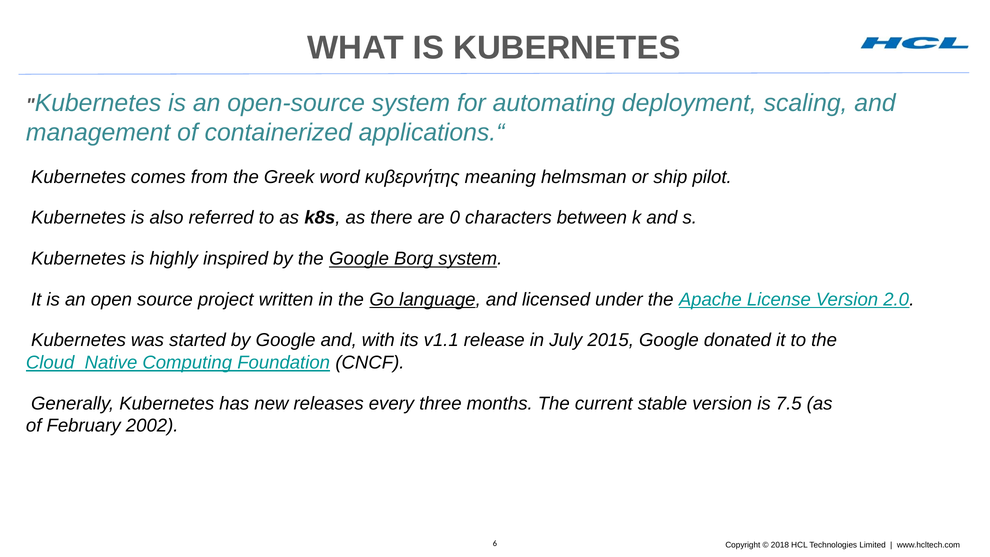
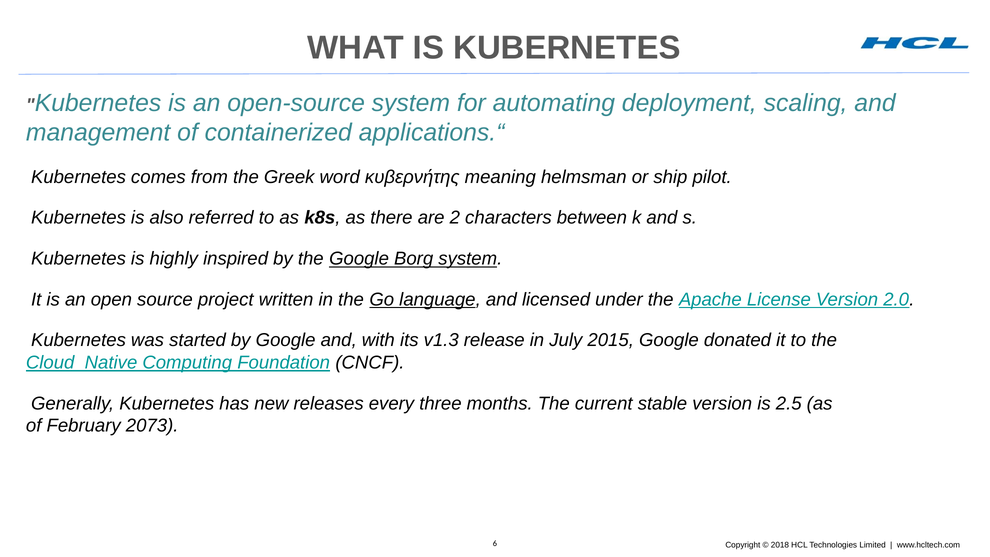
0: 0 -> 2
v1.1: v1.1 -> v1.3
7.5: 7.5 -> 2.5
2002: 2002 -> 2073
